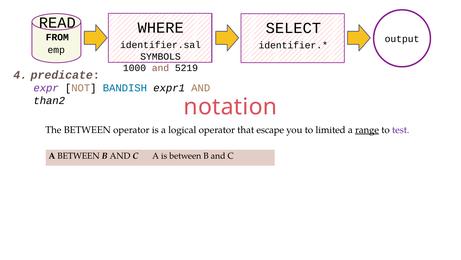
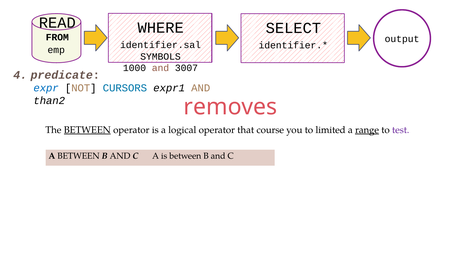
5219: 5219 -> 3007
expr colour: purple -> blue
BANDISH: BANDISH -> CURSORS
notation: notation -> removes
BETWEEN at (87, 130) underline: none -> present
escape: escape -> course
